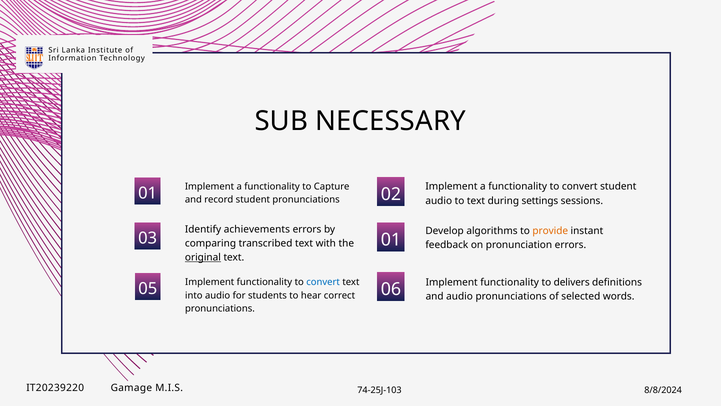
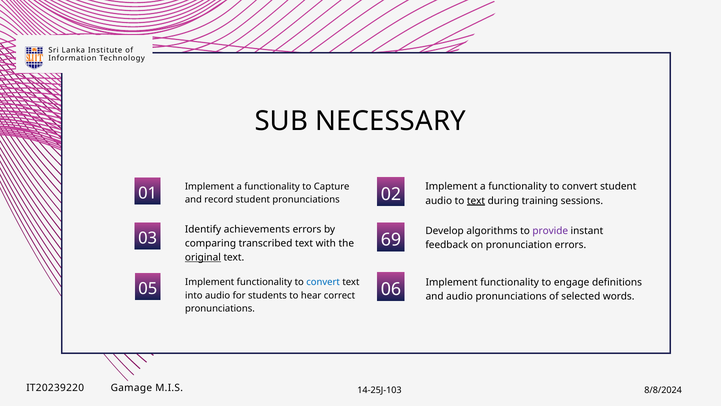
text at (476, 201) underline: none -> present
settings: settings -> training
provide colour: orange -> purple
03 01: 01 -> 69
delivers: delivers -> engage
74-25J-103: 74-25J-103 -> 14-25J-103
